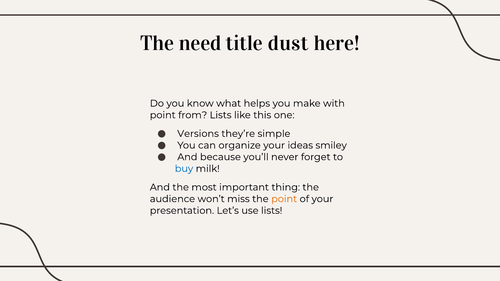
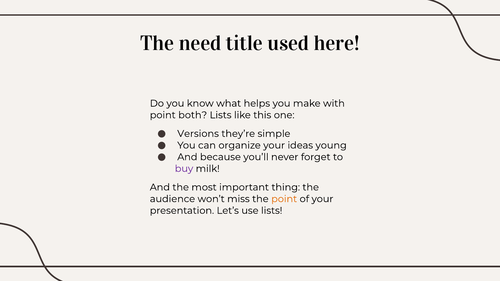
dust: dust -> used
from: from -> both
smiley: smiley -> young
buy colour: blue -> purple
